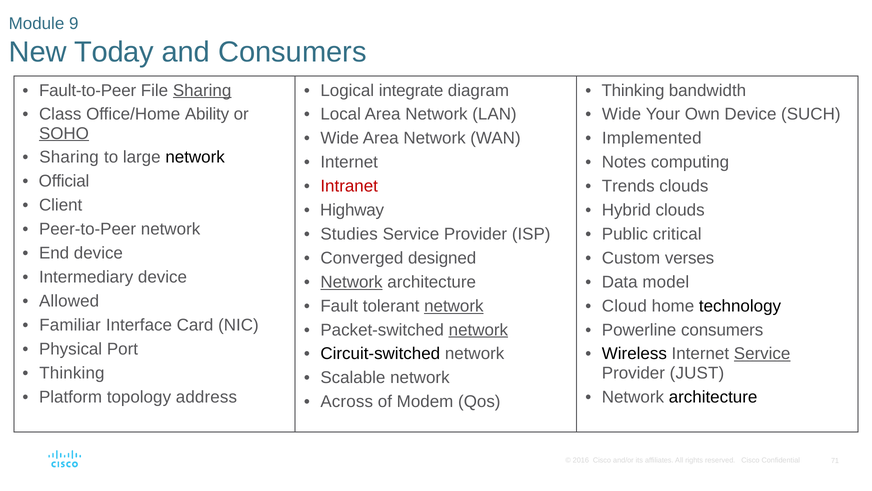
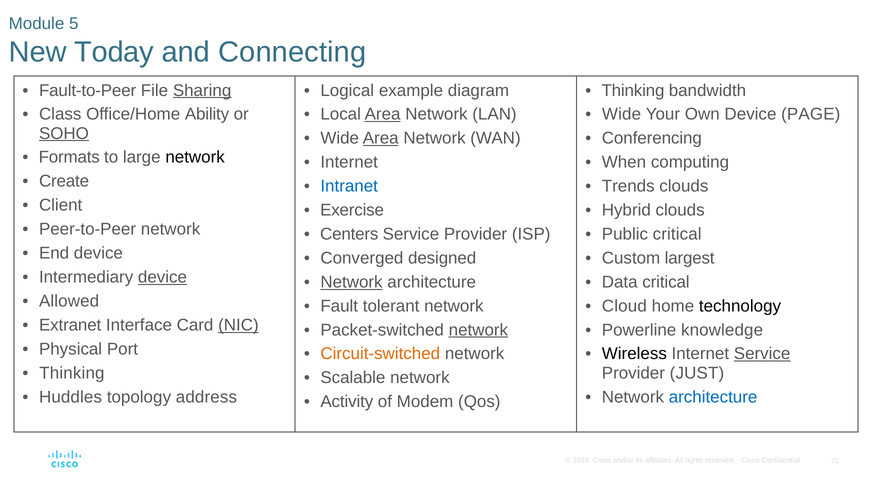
9: 9 -> 5
and Consumers: Consumers -> Connecting
integrate: integrate -> example
Area at (383, 114) underline: none -> present
SUCH: SUCH -> PAGE
Area at (381, 138) underline: none -> present
Implemented: Implemented -> Conferencing
Sharing at (69, 157): Sharing -> Formats
Notes: Notes -> When
Official: Official -> Create
Intranet colour: red -> blue
Highway: Highway -> Exercise
Studies: Studies -> Centers
verses: verses -> largest
device at (162, 277) underline: none -> present
Data model: model -> critical
network at (454, 306) underline: present -> none
Familiar: Familiar -> Extranet
NIC underline: none -> present
Powerline consumers: consumers -> knowledge
Circuit-switched colour: black -> orange
Platform: Platform -> Huddles
architecture at (713, 397) colour: black -> blue
Across: Across -> Activity
